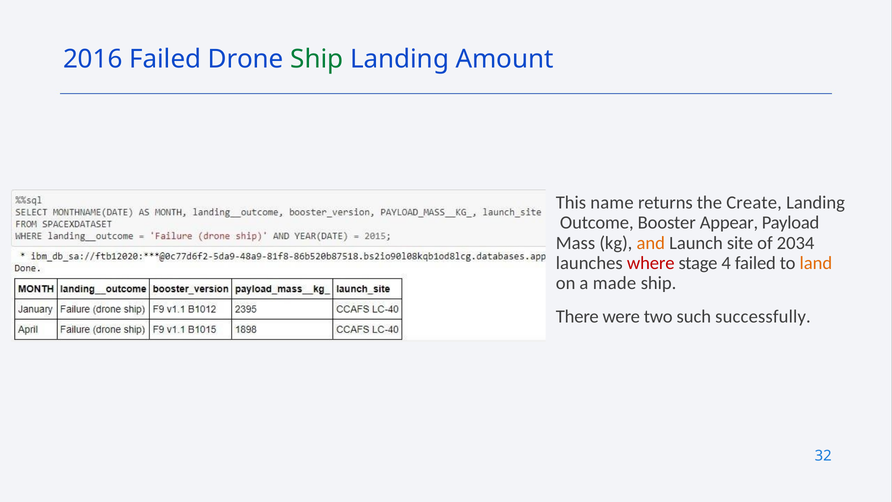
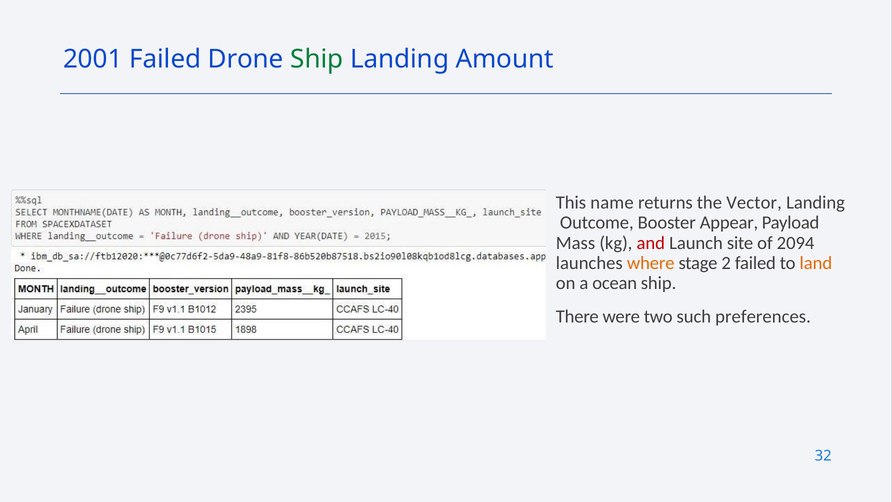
2016: 2016 -> 2001
Create: Create -> Vector
and colour: orange -> red
2034: 2034 -> 2094
where colour: red -> orange
4: 4 -> 2
made: made -> ocean
successfully: successfully -> preferences
